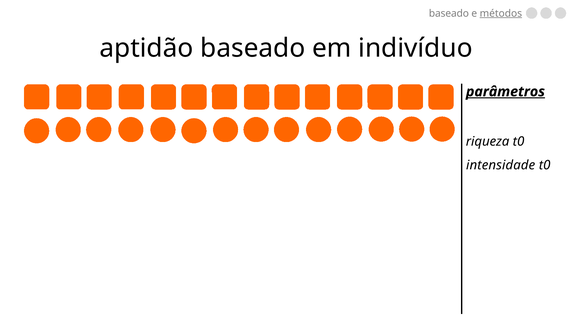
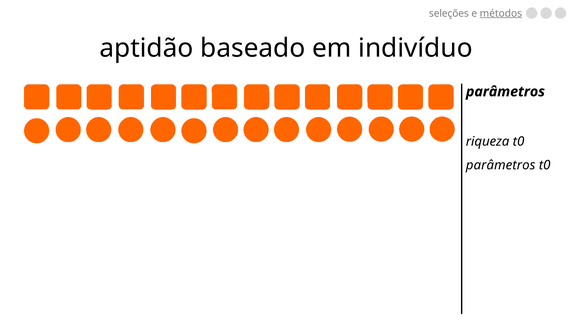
baseado at (449, 13): baseado -> seleções
parâmetros at (505, 92) underline: present -> none
intensidade at (501, 165): intensidade -> parâmetros
